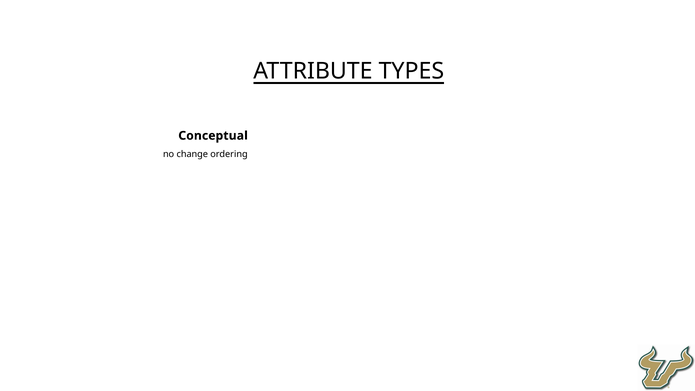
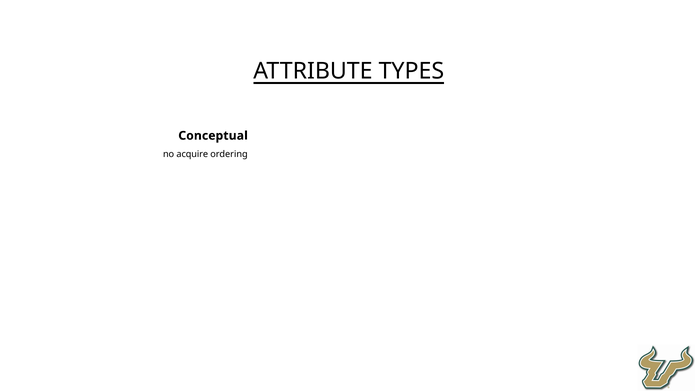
change: change -> acquire
